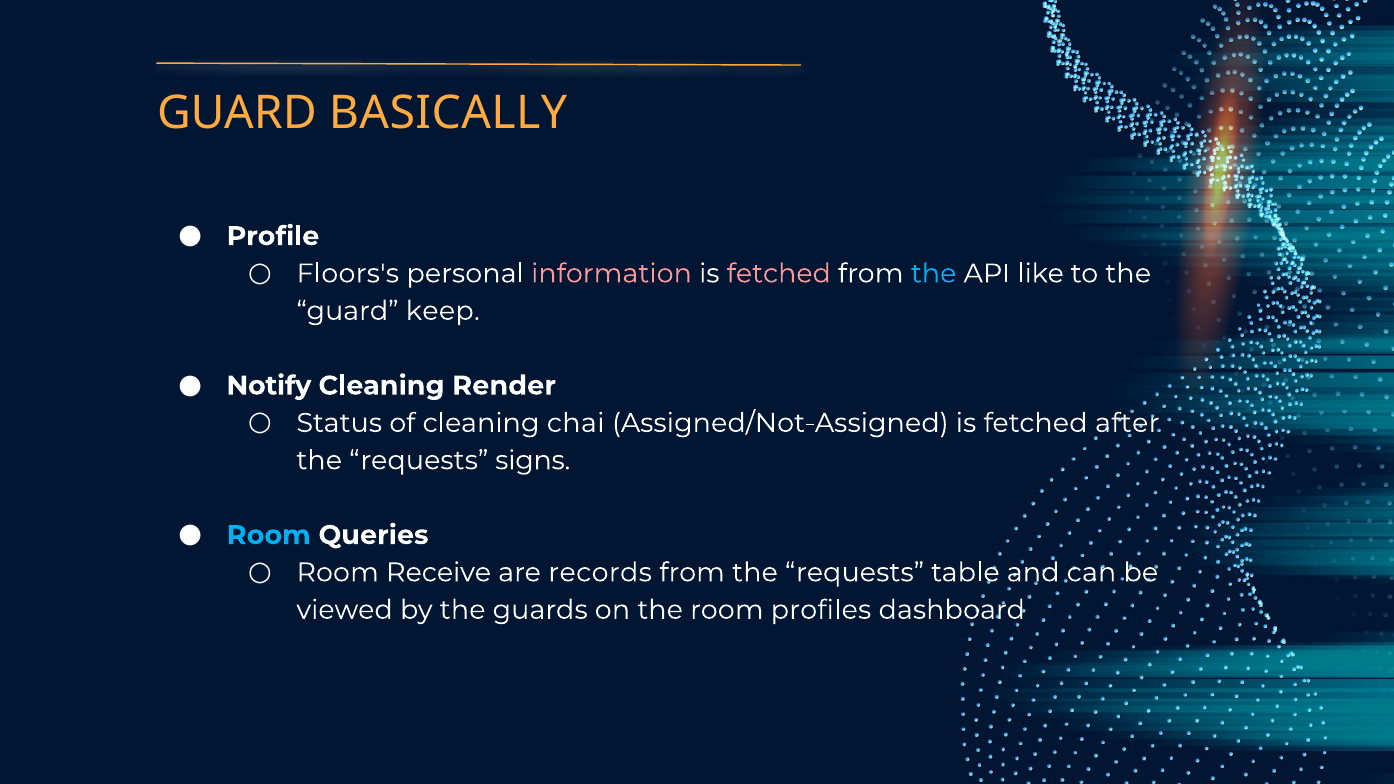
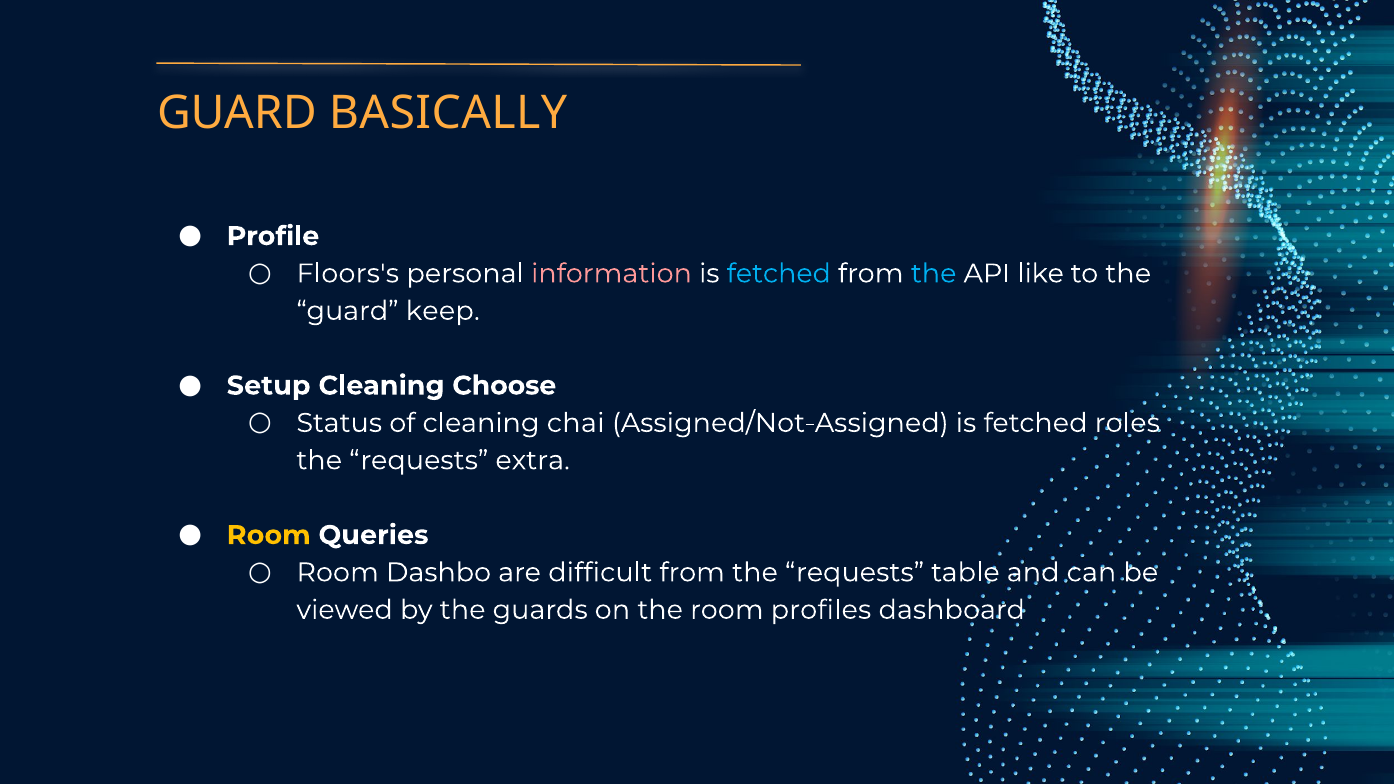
fetched at (779, 274) colour: pink -> light blue
Notify: Notify -> Setup
Render: Render -> Choose
after: after -> roles
signs: signs -> extra
Room at (269, 535) colour: light blue -> yellow
Receive: Receive -> Dashbo
records: records -> difficult
